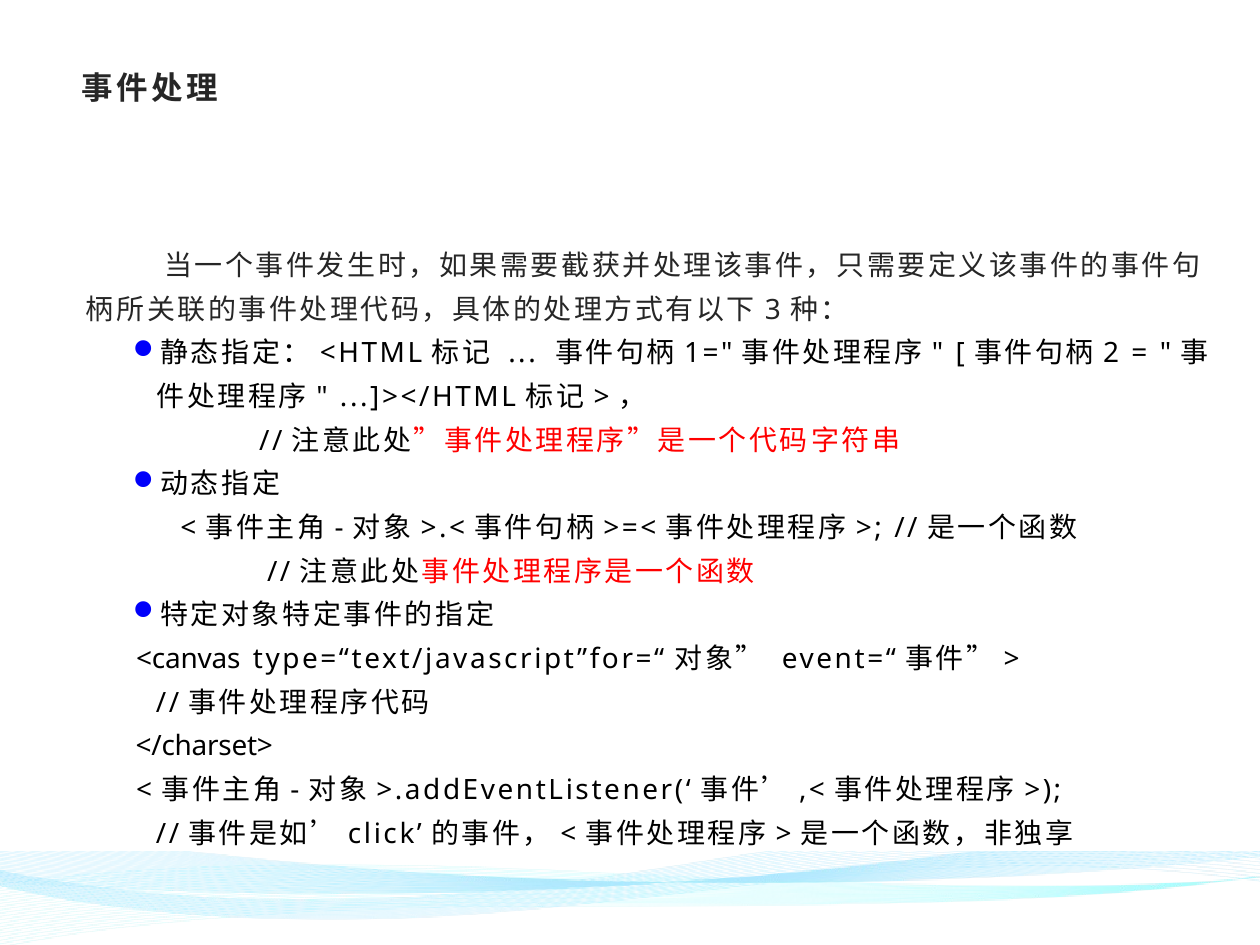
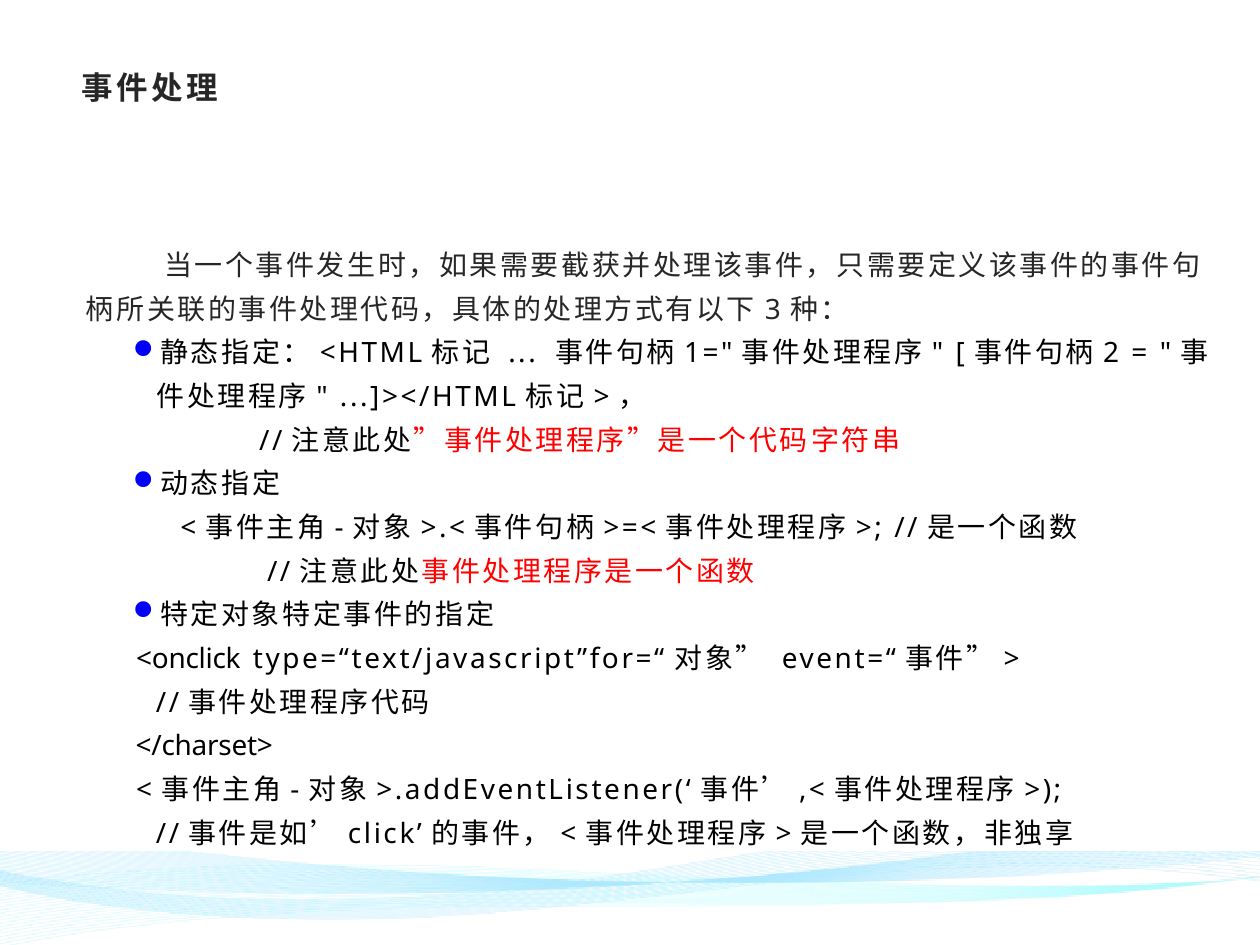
<canvas: <canvas -> <onclick
